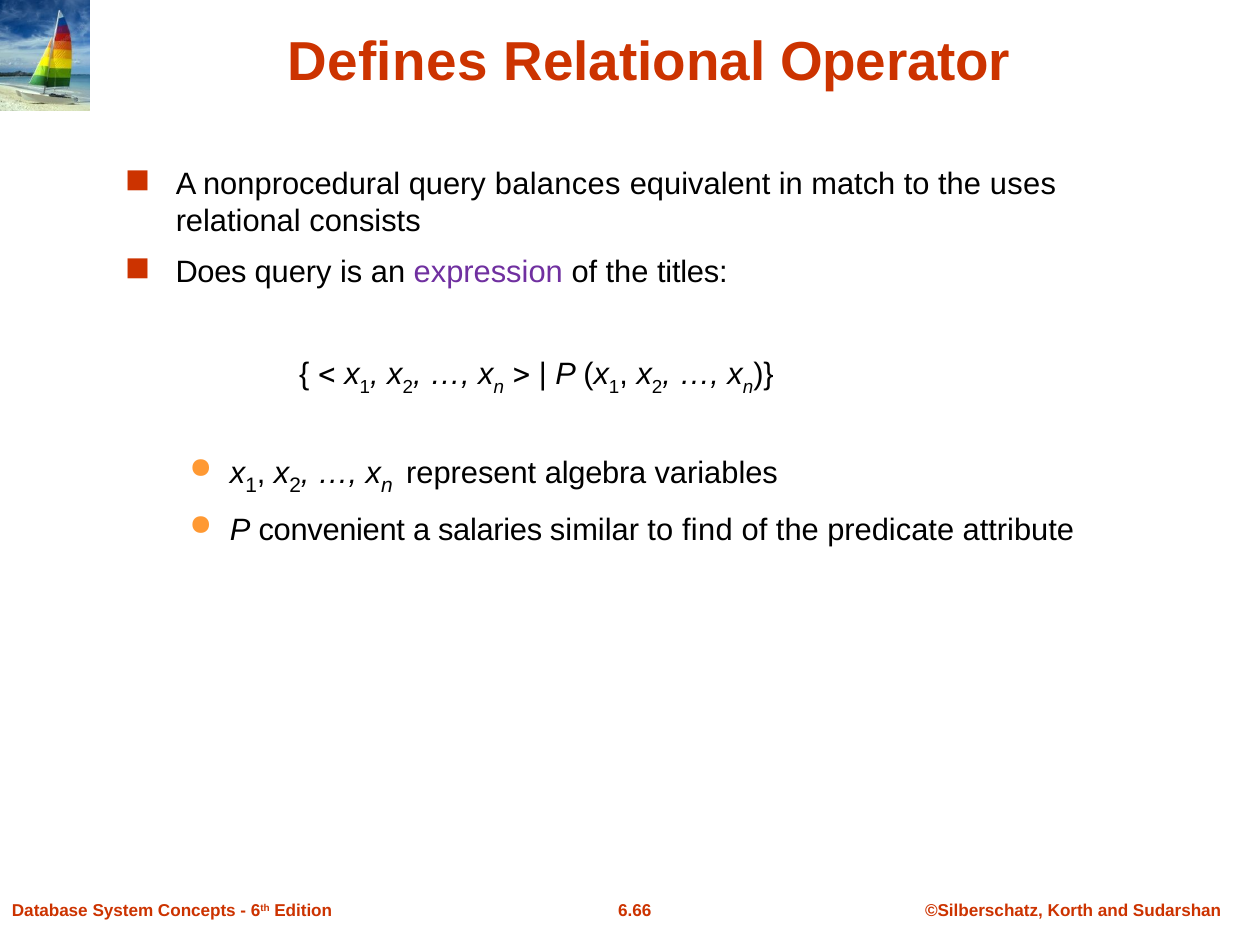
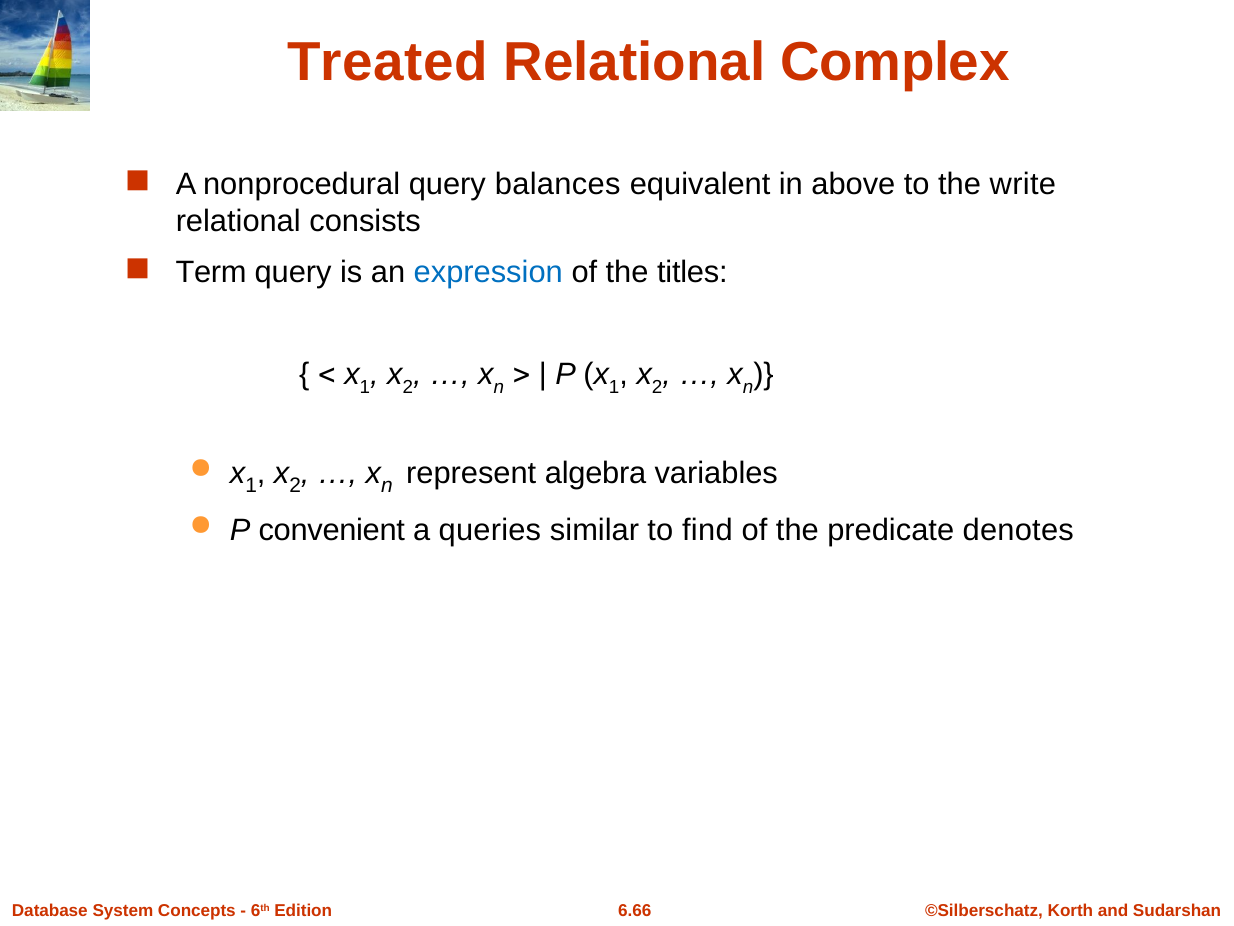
Defines: Defines -> Treated
Operator: Operator -> Complex
match: match -> above
uses: uses -> write
Does: Does -> Term
expression colour: purple -> blue
salaries: salaries -> queries
attribute: attribute -> denotes
